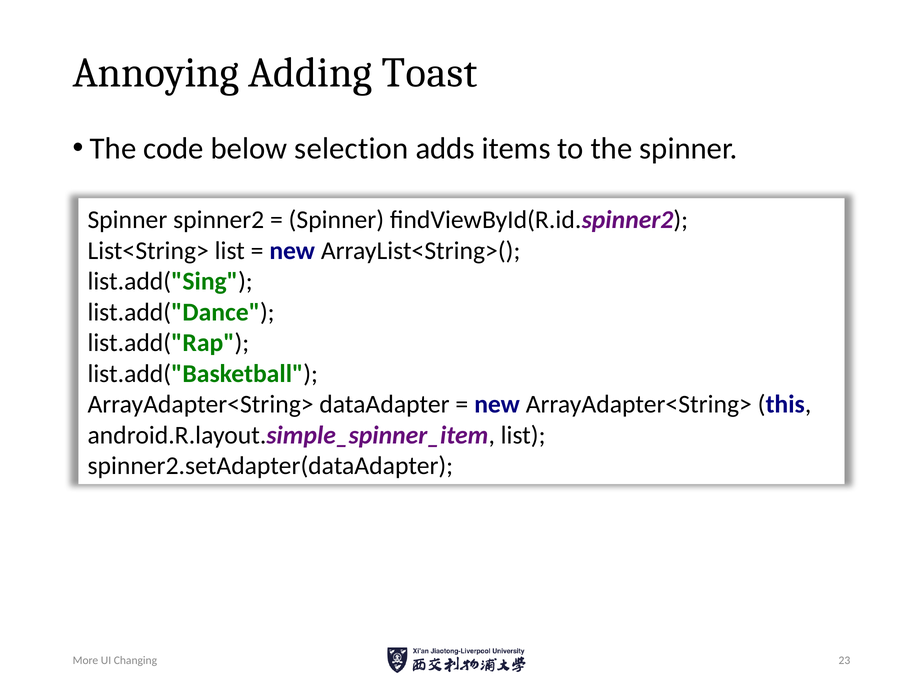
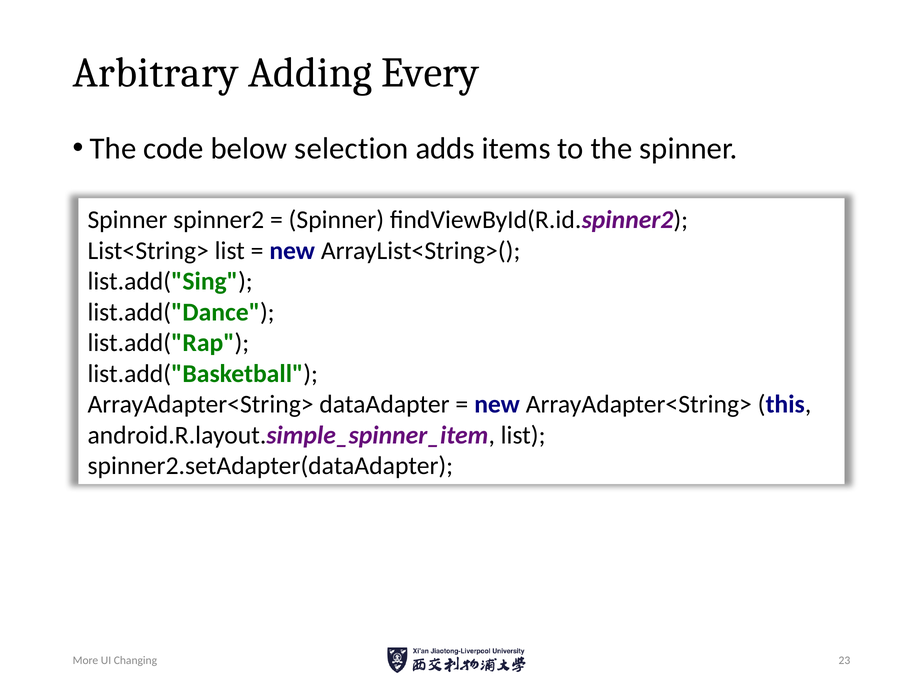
Annoying: Annoying -> Arbitrary
Toast: Toast -> Every
